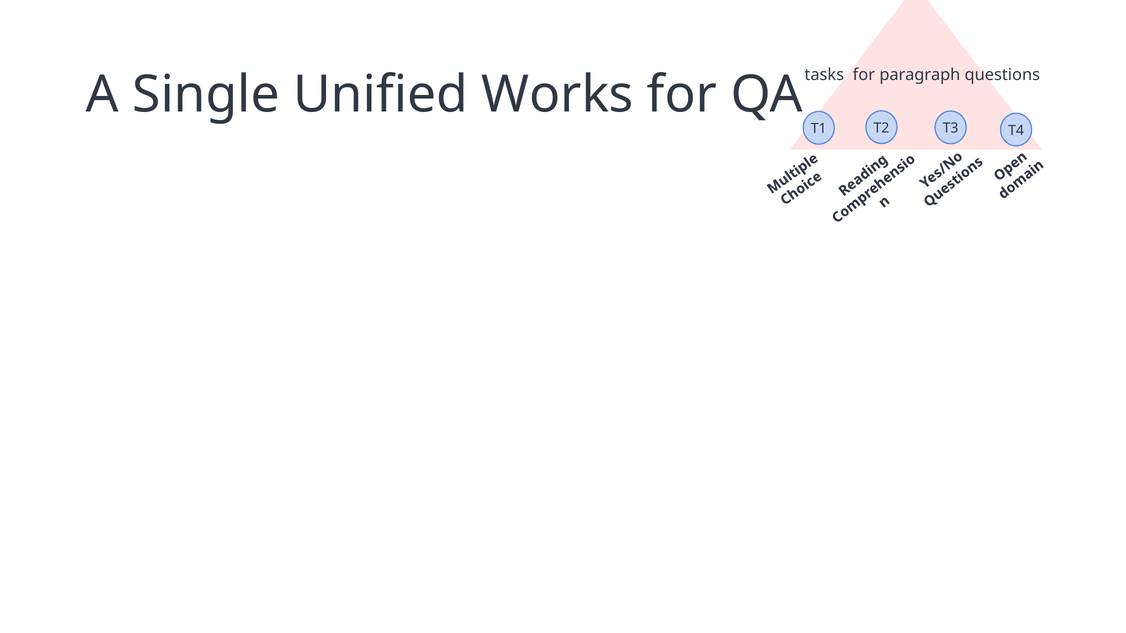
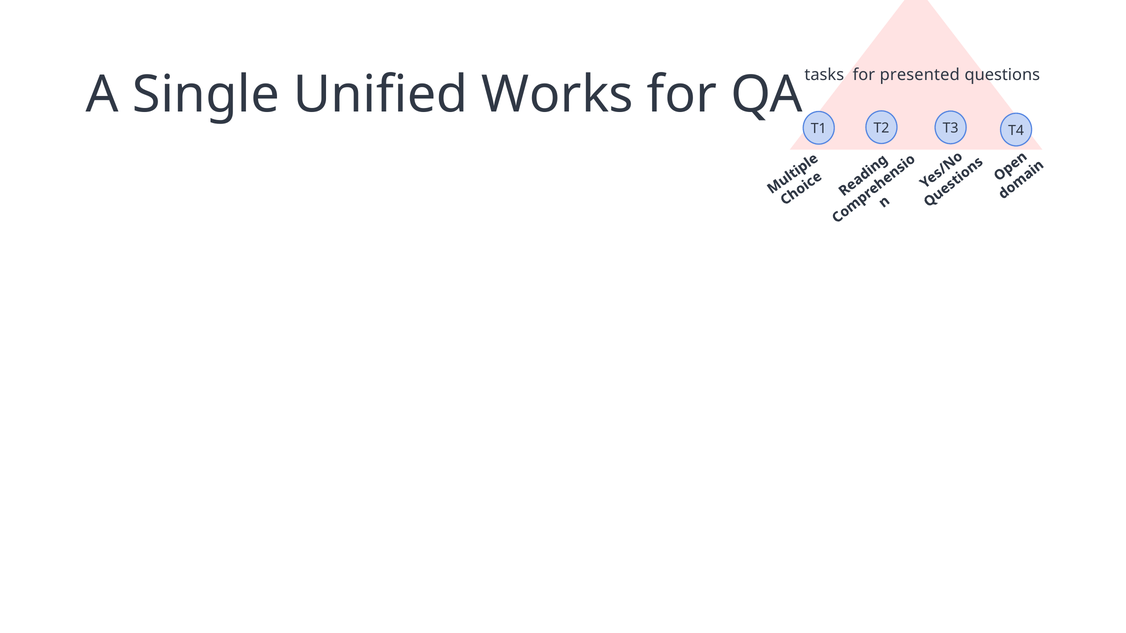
paragraph: paragraph -> presented
